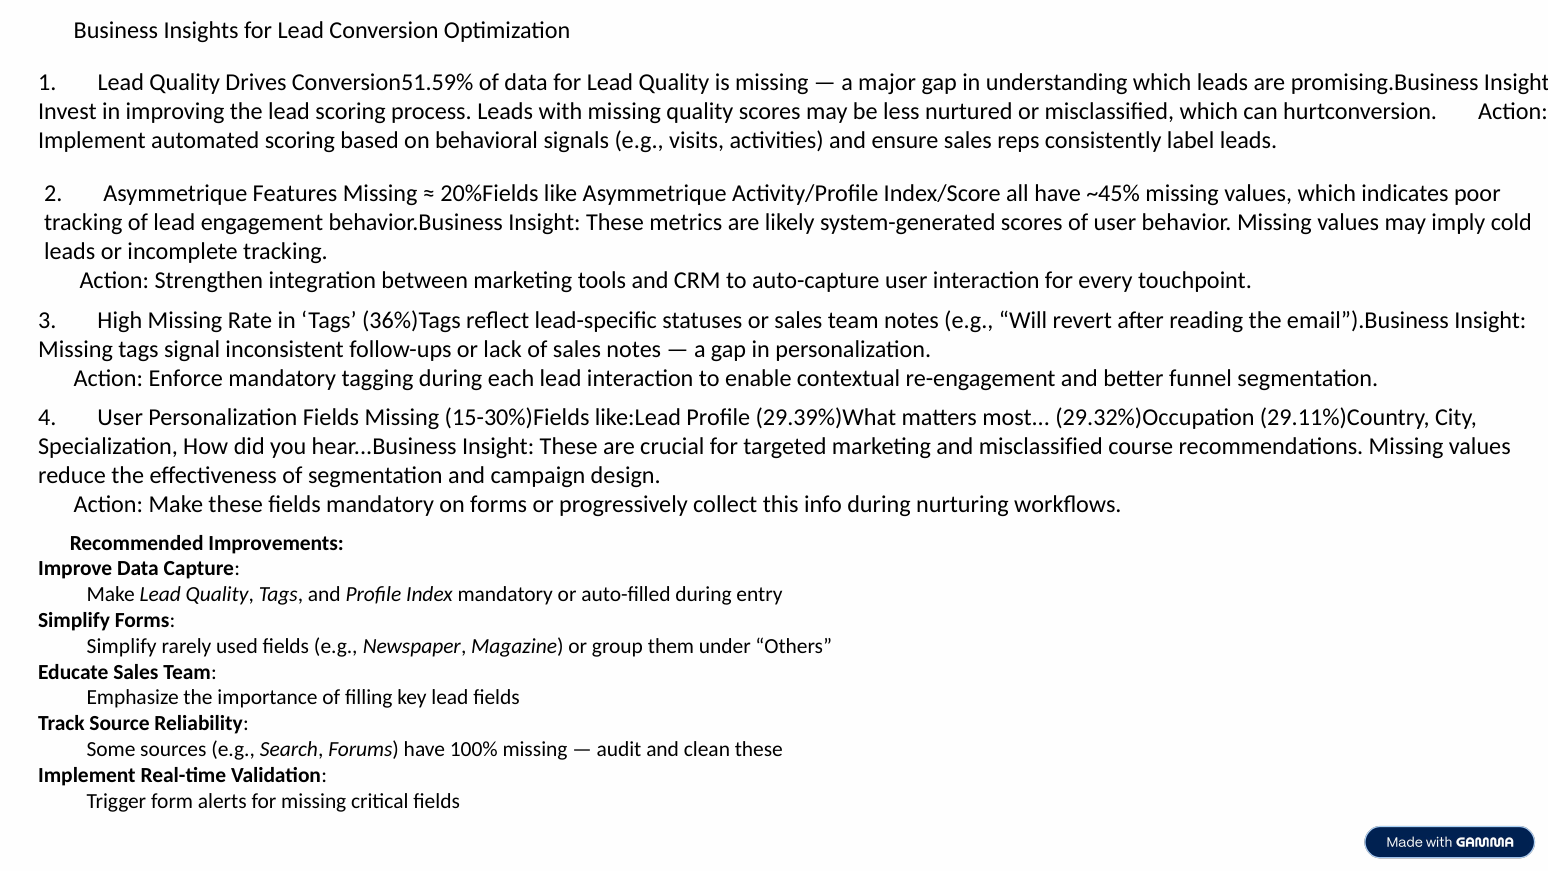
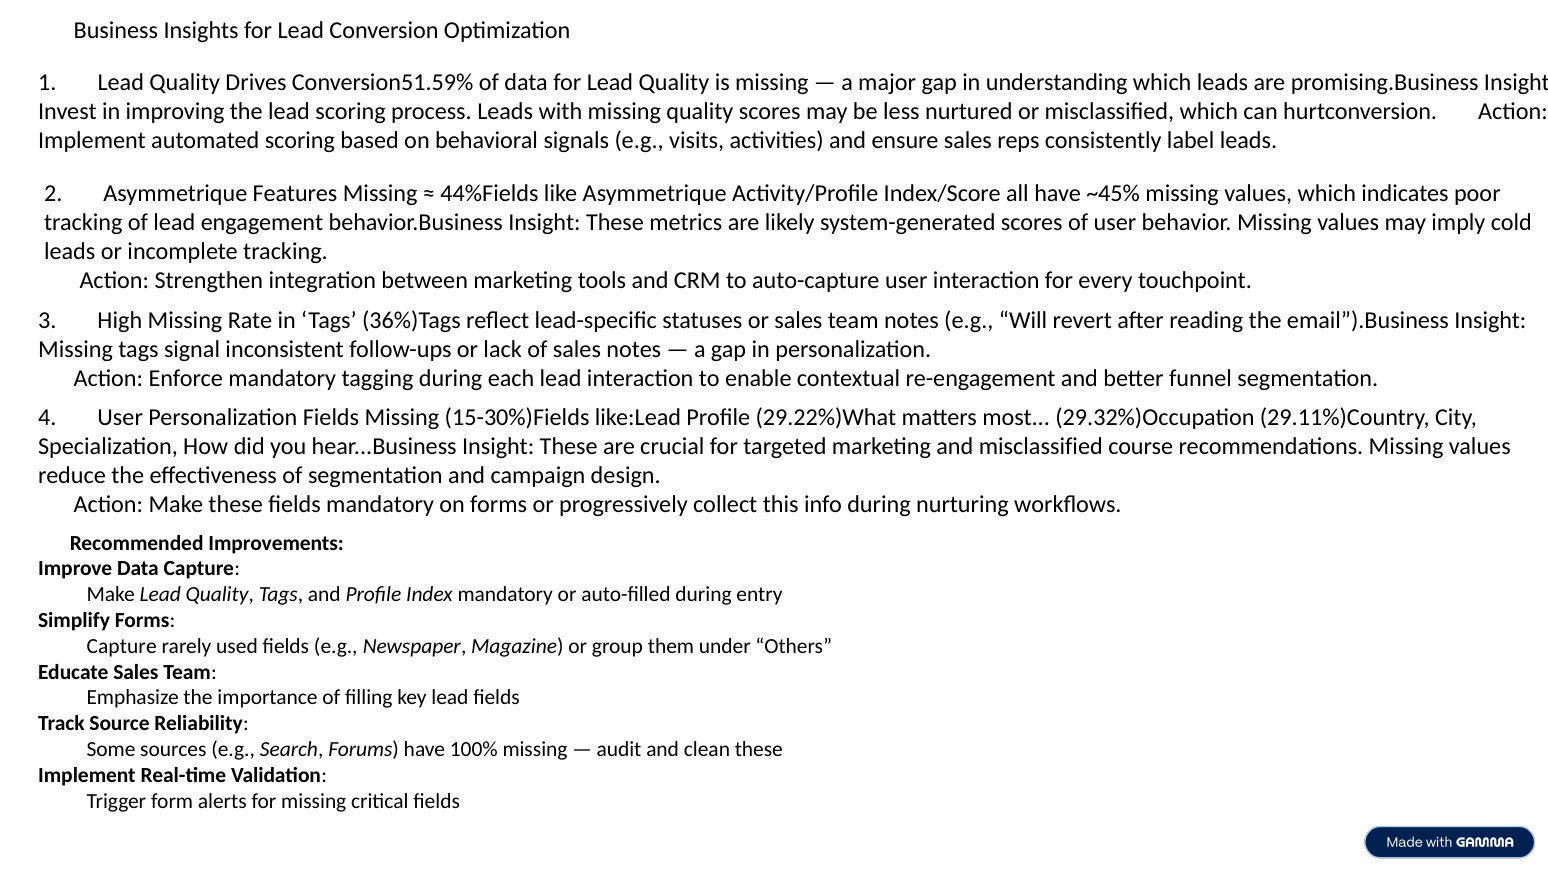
20%Fields: 20%Fields -> 44%Fields
29.39%)What: 29.39%)What -> 29.22%)What
Simplify at (122, 646): Simplify -> Capture
